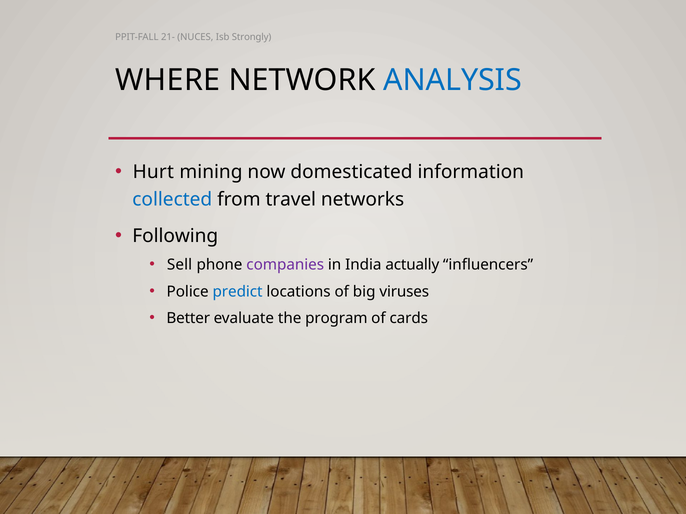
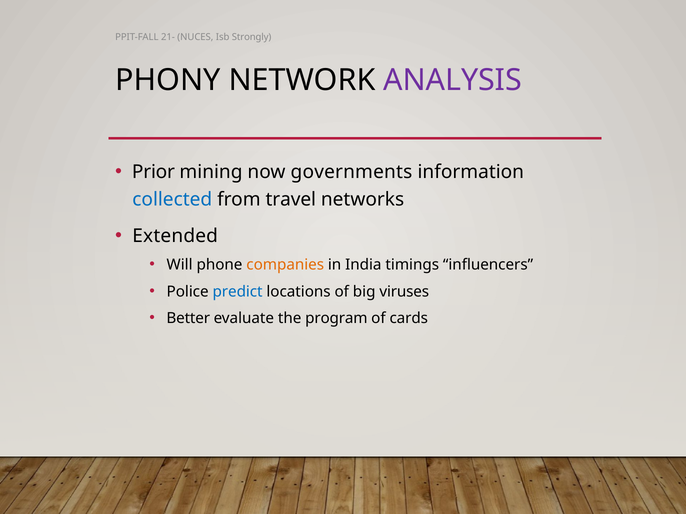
WHERE: WHERE -> PHONY
ANALYSIS colour: blue -> purple
Hurt: Hurt -> Prior
domesticated: domesticated -> governments
Following: Following -> Extended
Sell: Sell -> Will
companies colour: purple -> orange
actually: actually -> timings
